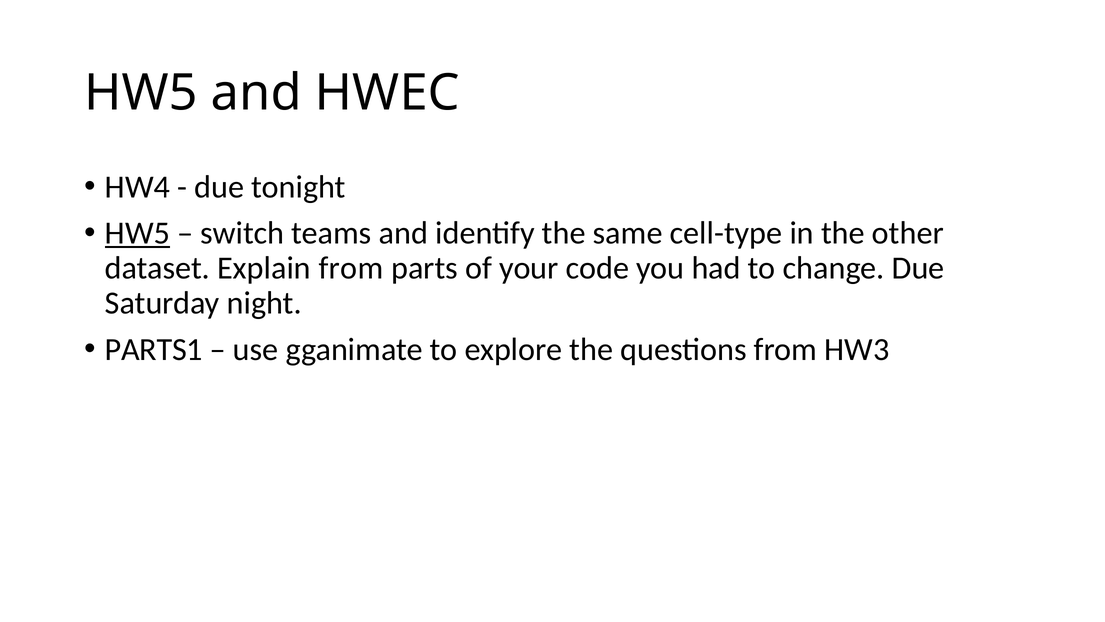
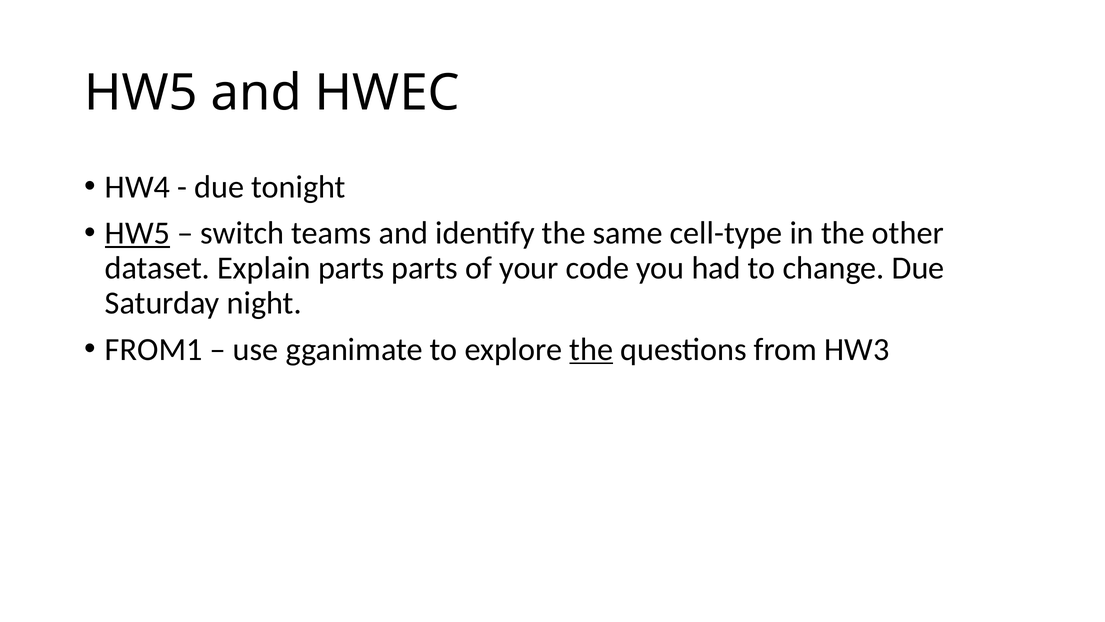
Explain from: from -> parts
PARTS1: PARTS1 -> FROM1
the at (591, 349) underline: none -> present
